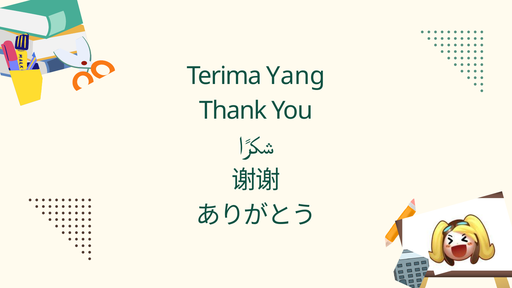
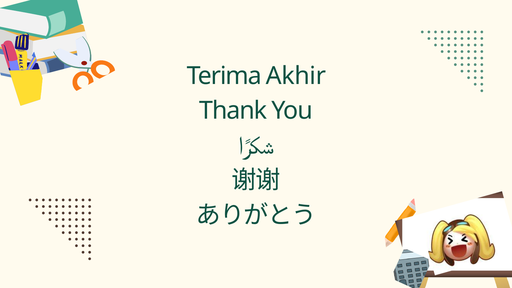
Yang: Yang -> Akhir
